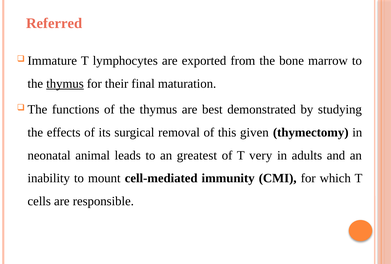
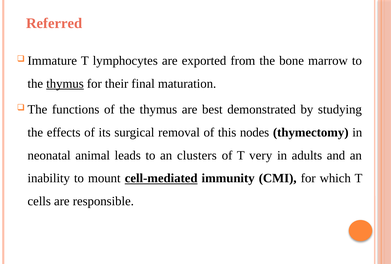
given: given -> nodes
greatest: greatest -> clusters
cell-mediated underline: none -> present
